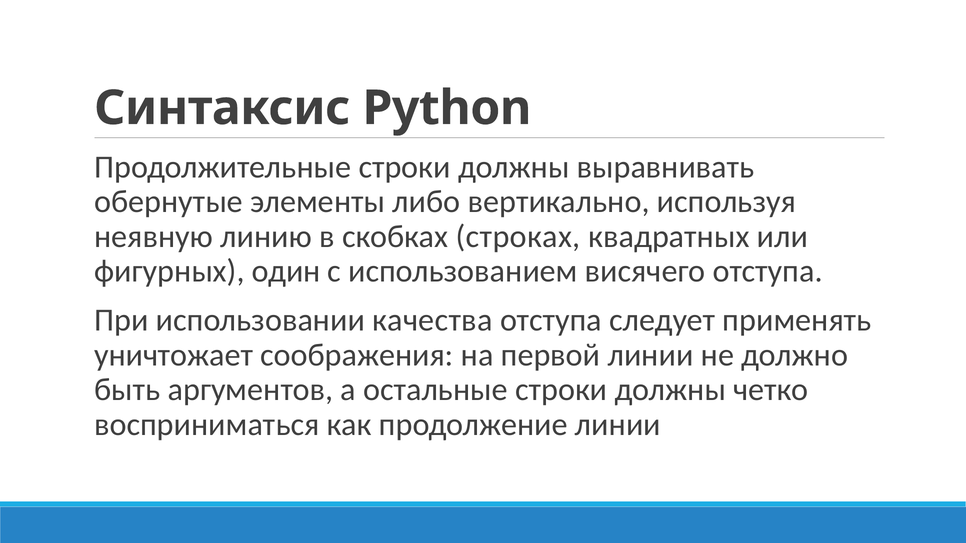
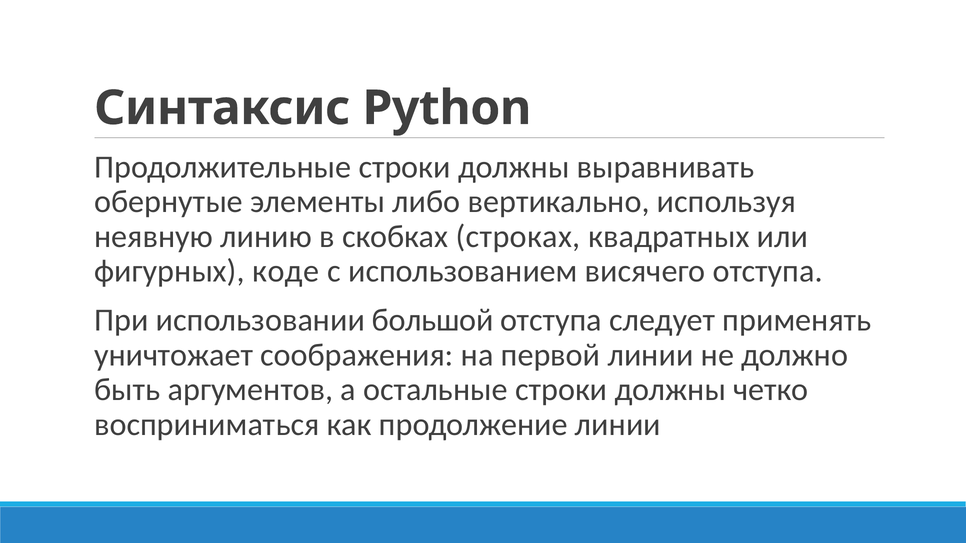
один: один -> коде
качества: качества -> большой
